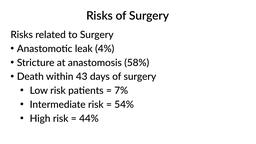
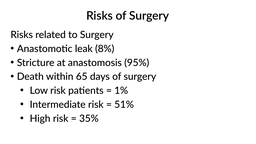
4%: 4% -> 8%
58%: 58% -> 95%
43: 43 -> 65
7%: 7% -> 1%
54%: 54% -> 51%
44%: 44% -> 35%
